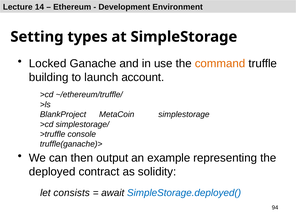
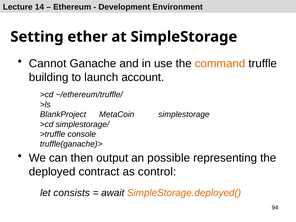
types: types -> ether
Locked: Locked -> Cannot
example: example -> possible
solidity: solidity -> control
SimpleStorage.deployed( colour: blue -> orange
